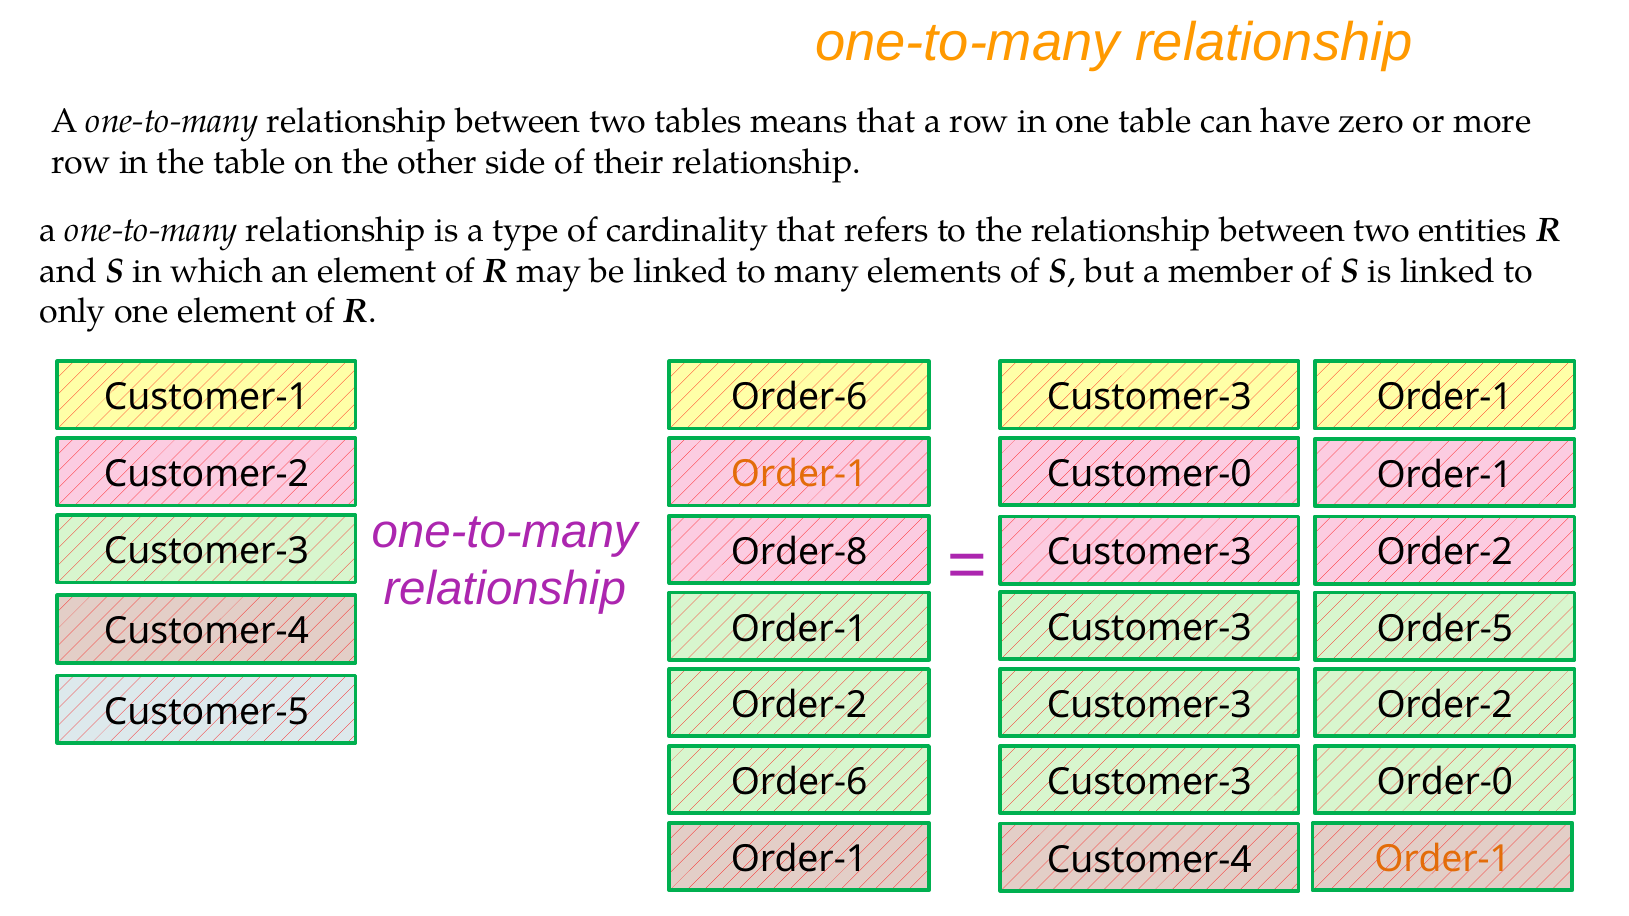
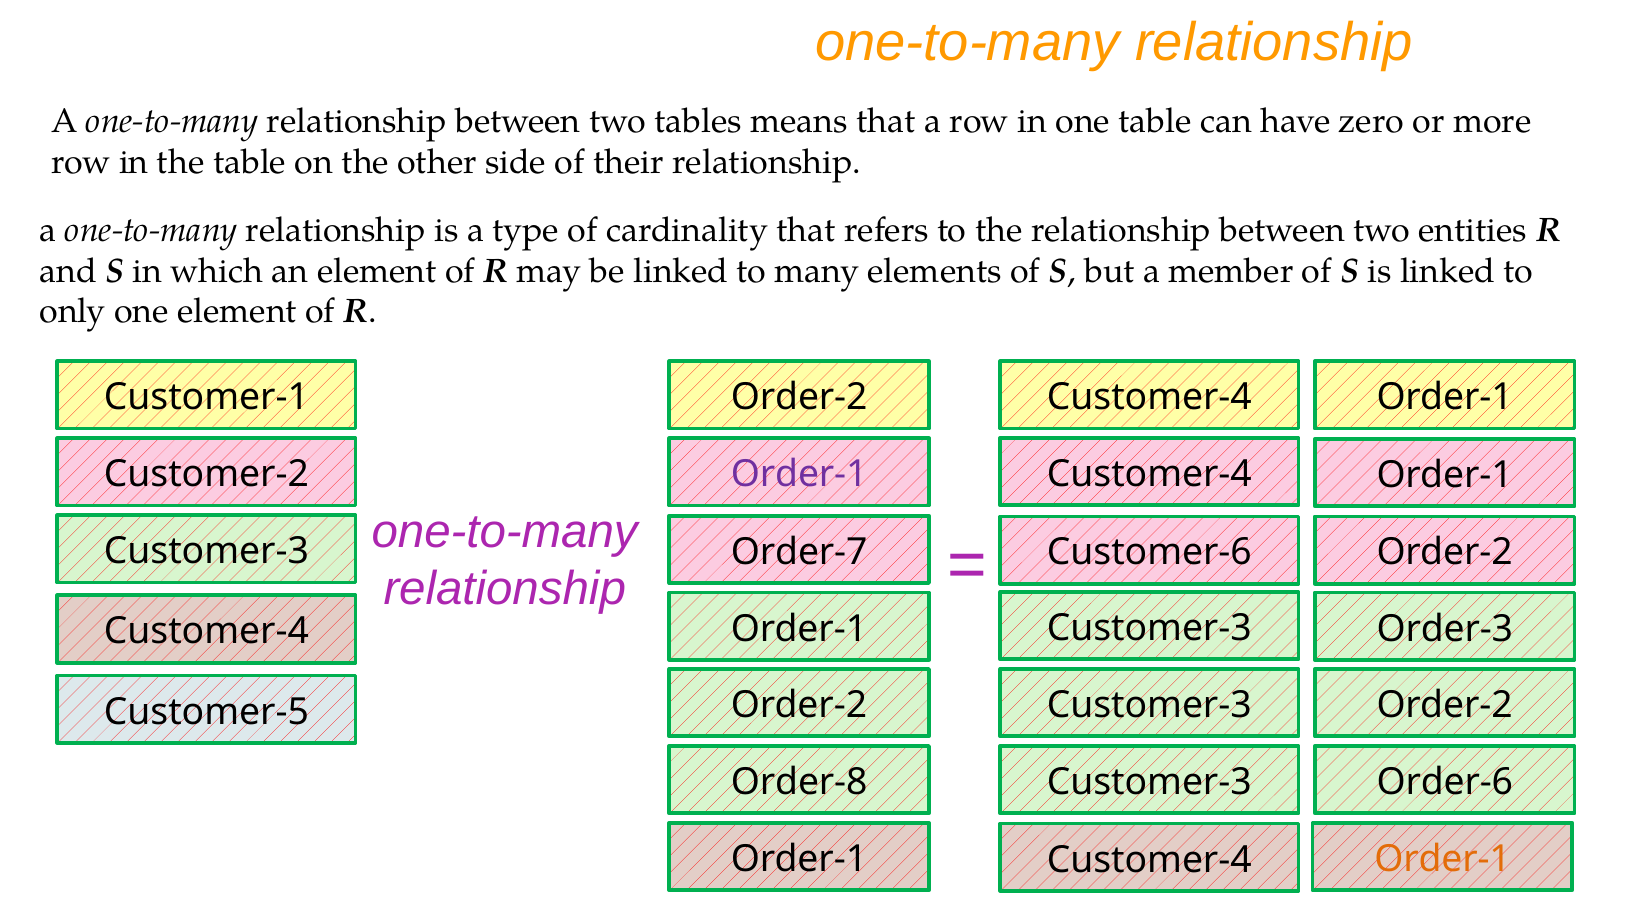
Order-6 at (799, 398): Order-6 -> Order-2
Customer-3 at (1149, 398): Customer-3 -> Customer-4
Customer-0 at (1149, 474): Customer-0 -> Customer-4
Order-1 at (799, 475) colour: orange -> purple
Order-8: Order-8 -> Order-7
Customer-3 at (1149, 553): Customer-3 -> Customer-6
Order-5: Order-5 -> Order-3
Order-6 at (799, 783): Order-6 -> Order-8
Order-0: Order-0 -> Order-6
